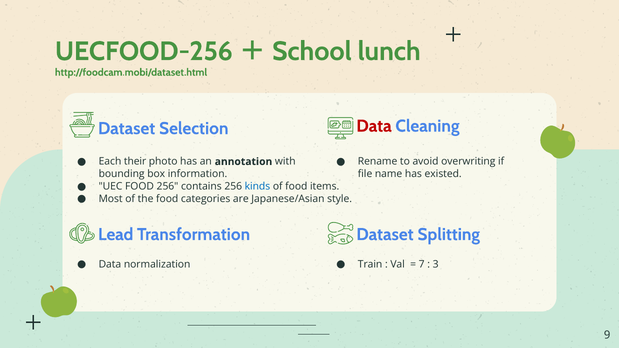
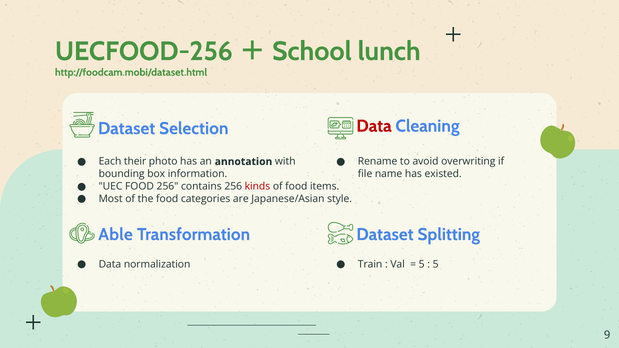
kinds colour: blue -> red
Lead: Lead -> Able
7 at (422, 264): 7 -> 5
3 at (436, 264): 3 -> 5
